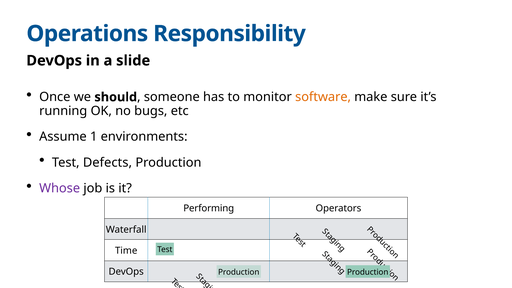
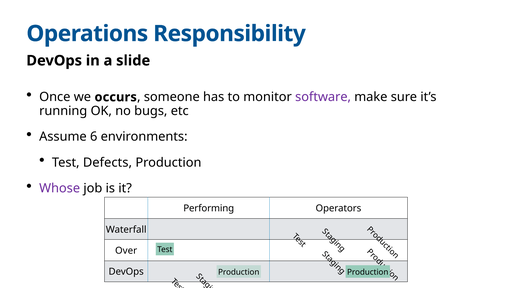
should: should -> occurs
software colour: orange -> purple
1: 1 -> 6
Time: Time -> Over
